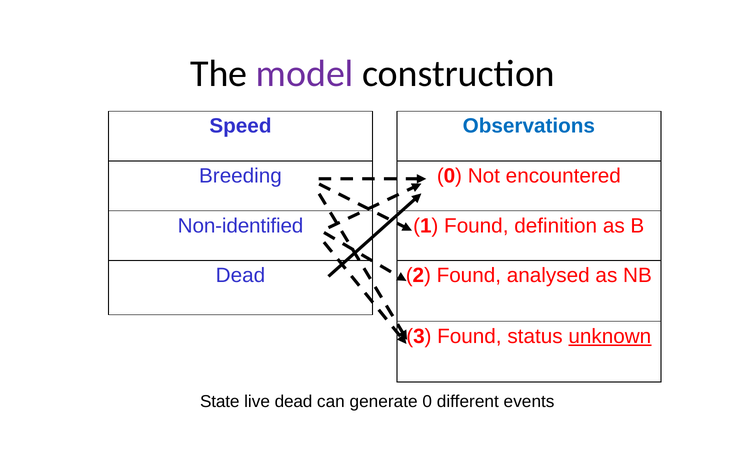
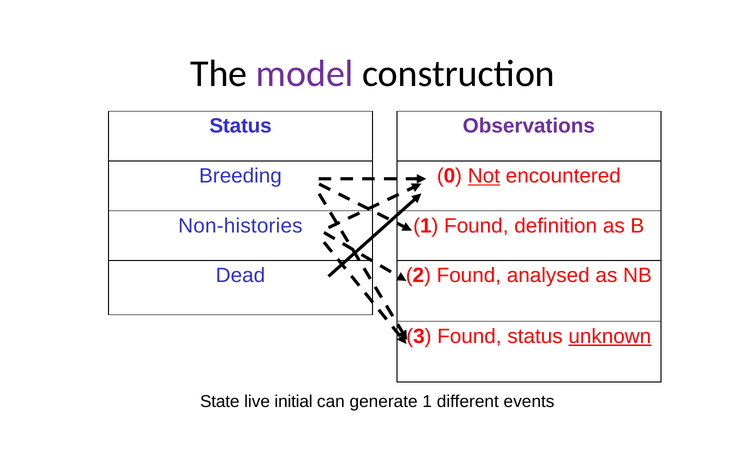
Speed at (240, 126): Speed -> Status
Observations colour: blue -> purple
Not underline: none -> present
Non-identified: Non-identified -> Non-histories
live dead: dead -> initial
generate 0: 0 -> 1
